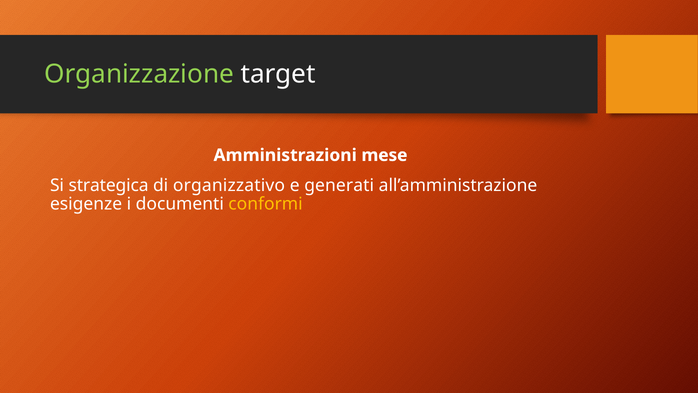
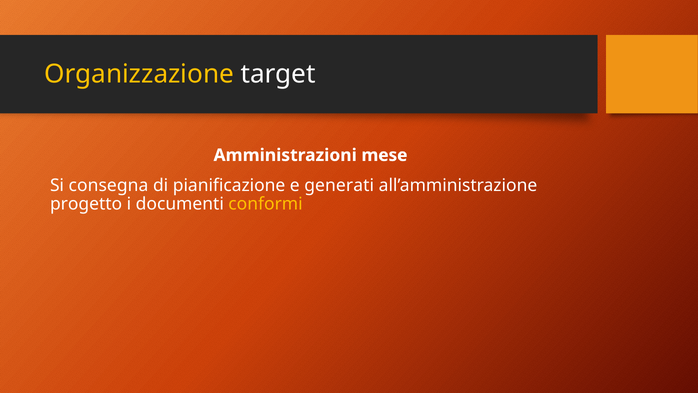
Organizzazione colour: light green -> yellow
strategica: strategica -> consegna
organizzativo: organizzativo -> pianificazione
esigenze: esigenze -> progetto
